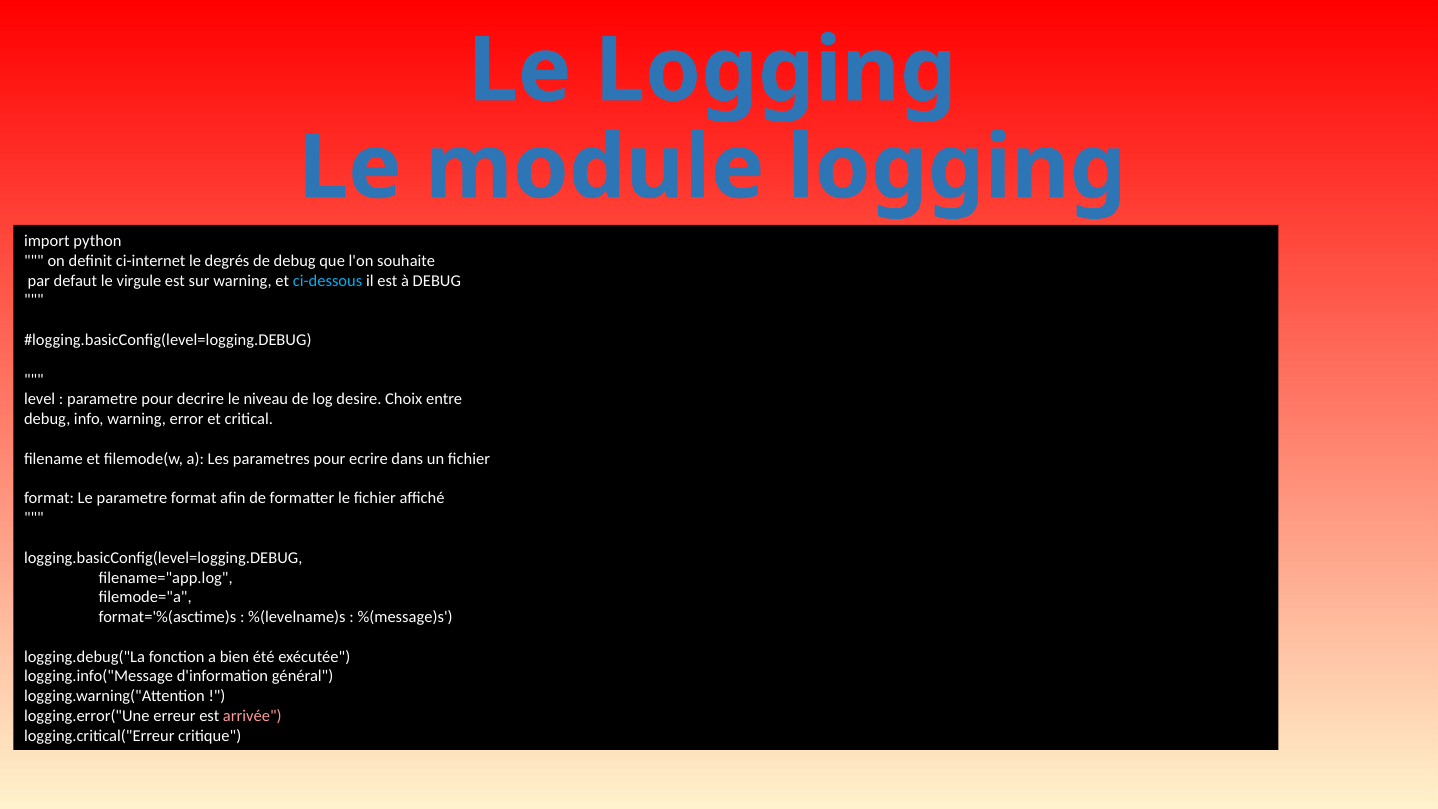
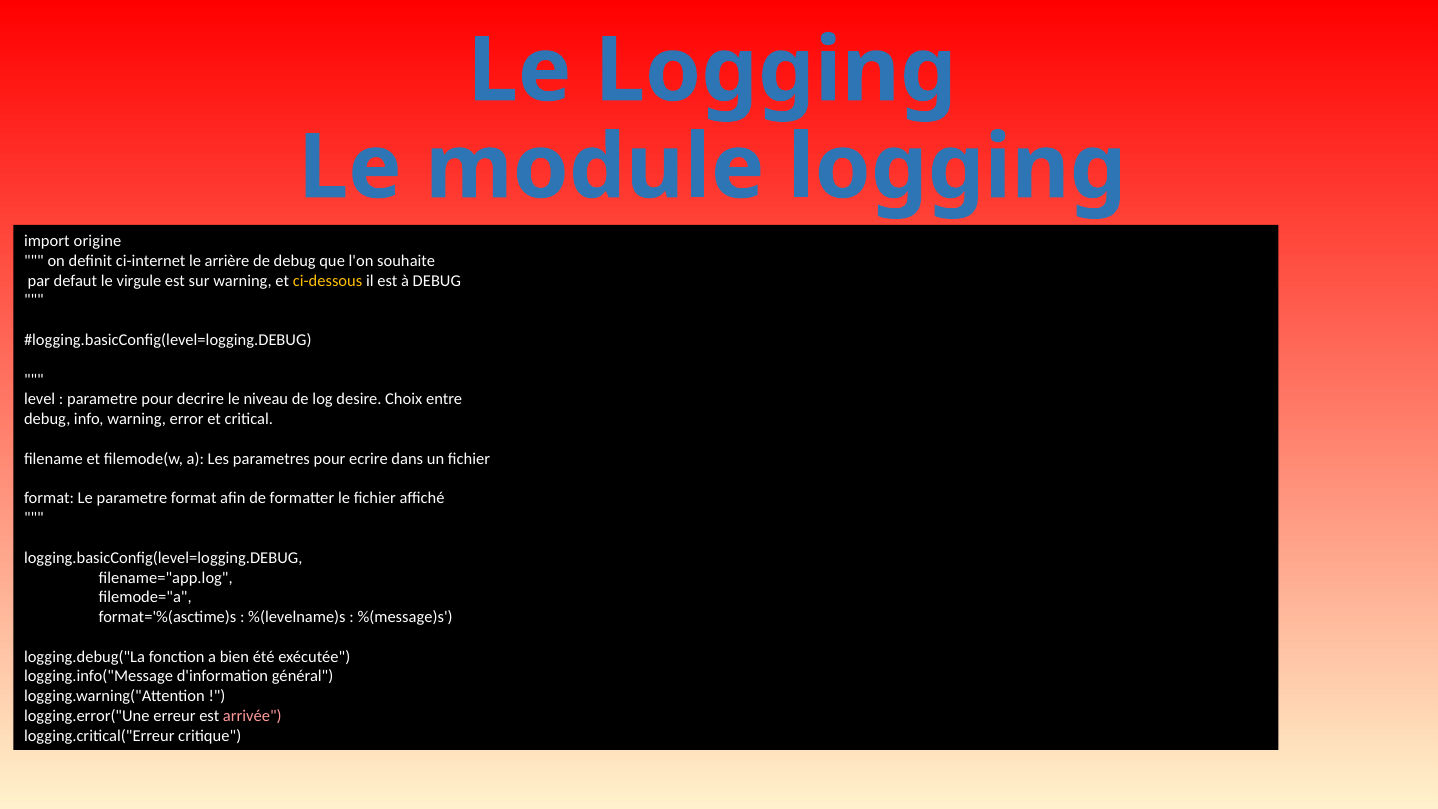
python: python -> origine
degrés: degrés -> arrière
ci-dessous colour: light blue -> yellow
